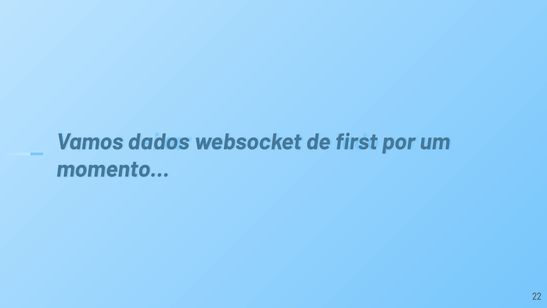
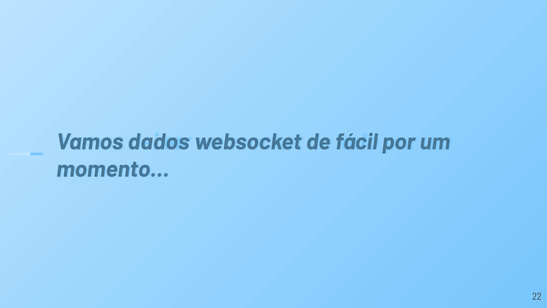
first: first -> fácil
